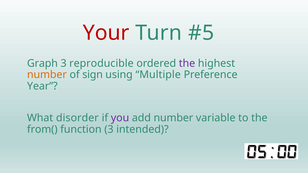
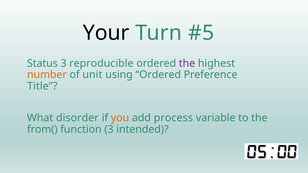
Your colour: red -> black
Graph: Graph -> Status
sign: sign -> unit
using Multiple: Multiple -> Ordered
Year: Year -> Title
you colour: purple -> orange
add number: number -> process
